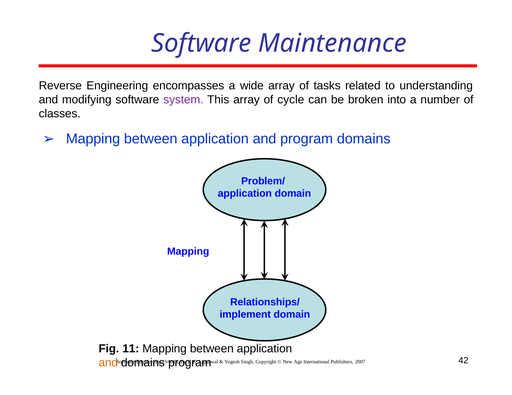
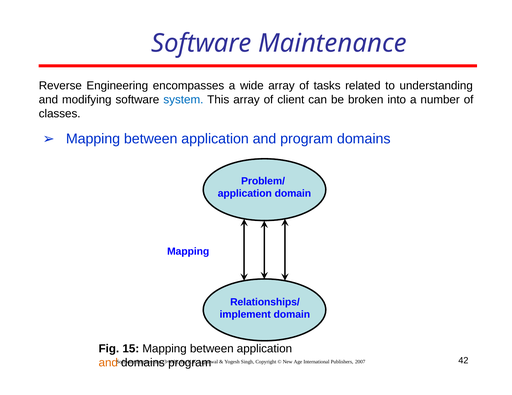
system colour: purple -> blue
cycle: cycle -> client
11: 11 -> 15
